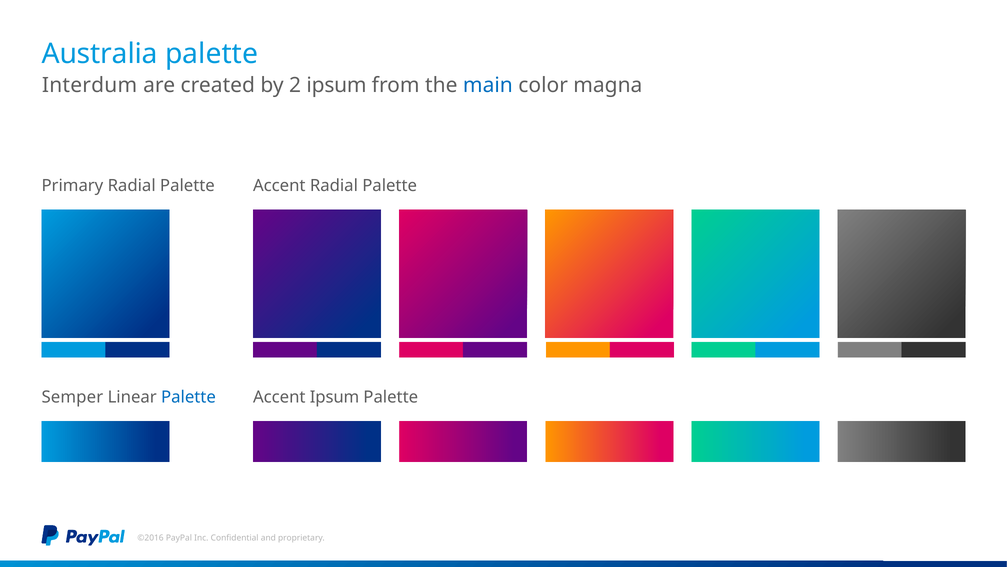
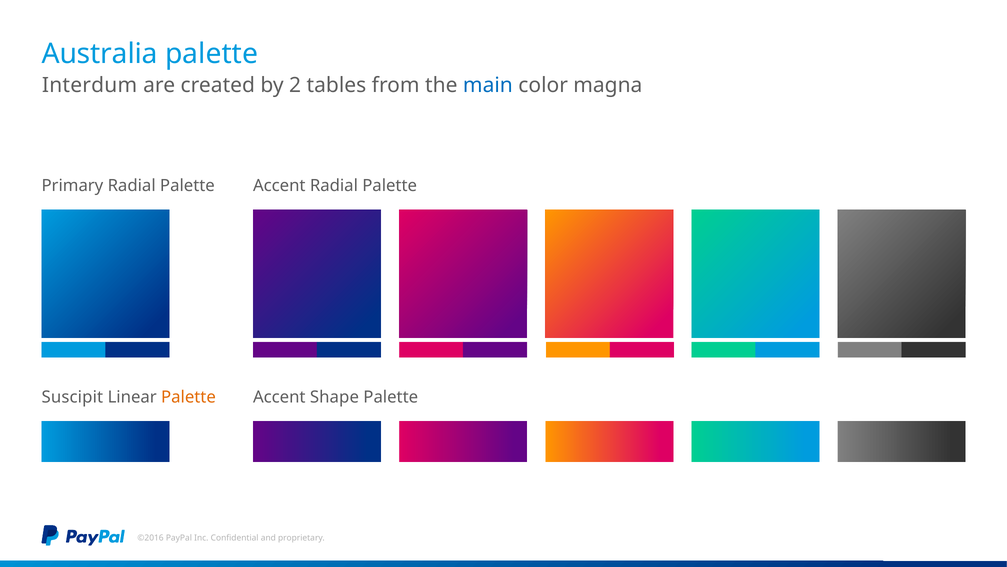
2 ipsum: ipsum -> tables
Semper: Semper -> Suscipit
Palette at (188, 397) colour: blue -> orange
Accent Ipsum: Ipsum -> Shape
